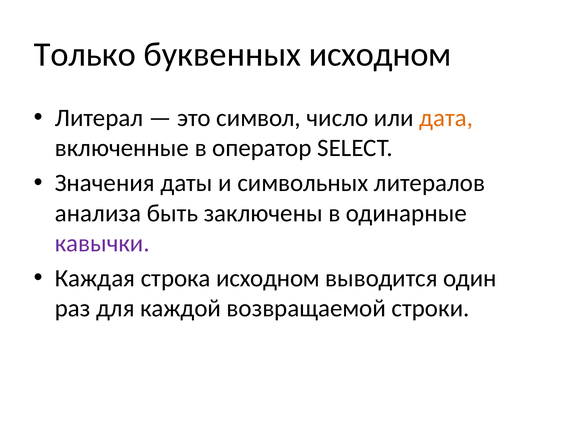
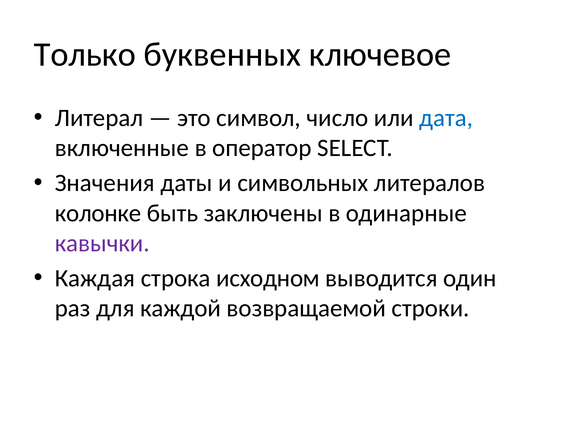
буквенных исходном: исходном -> ключевое
дата colour: orange -> blue
анализа: анализа -> колонке
